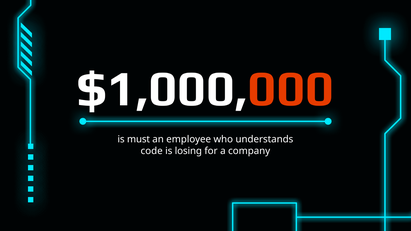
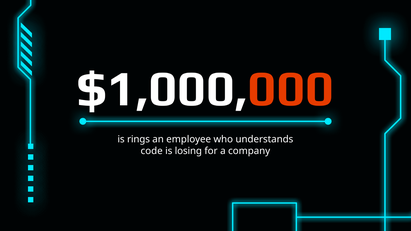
must: must -> rings
